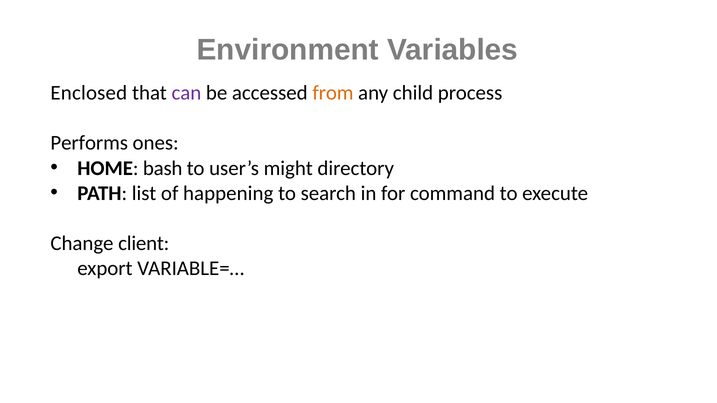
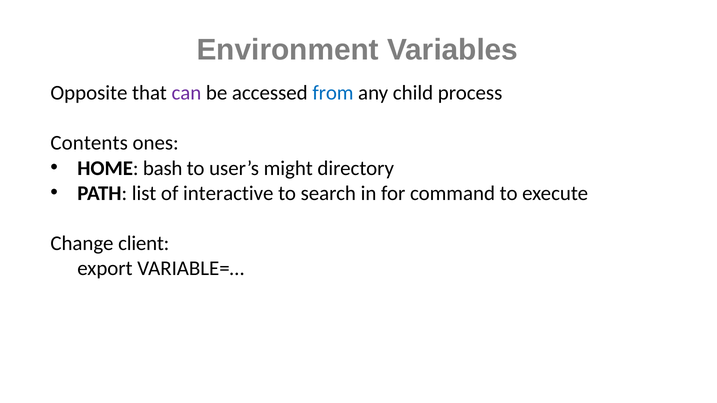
Enclosed: Enclosed -> Opposite
from colour: orange -> blue
Performs: Performs -> Contents
happening: happening -> interactive
